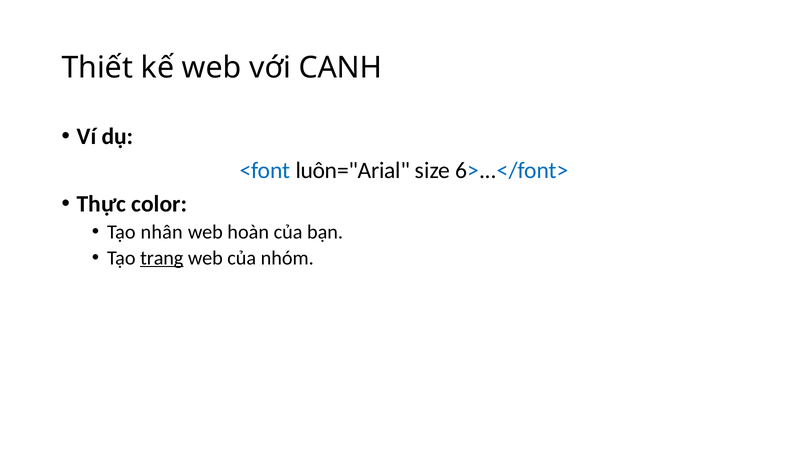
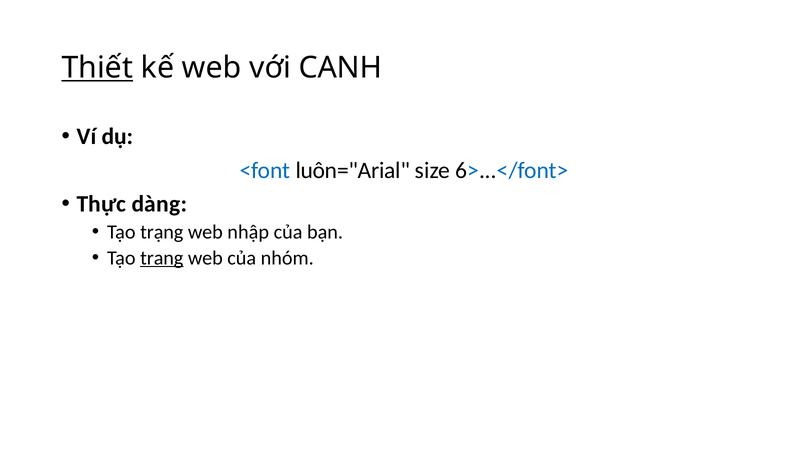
Thiết underline: none -> present
color: color -> dàng
nhân: nhân -> trạng
hoàn: hoàn -> nhập
